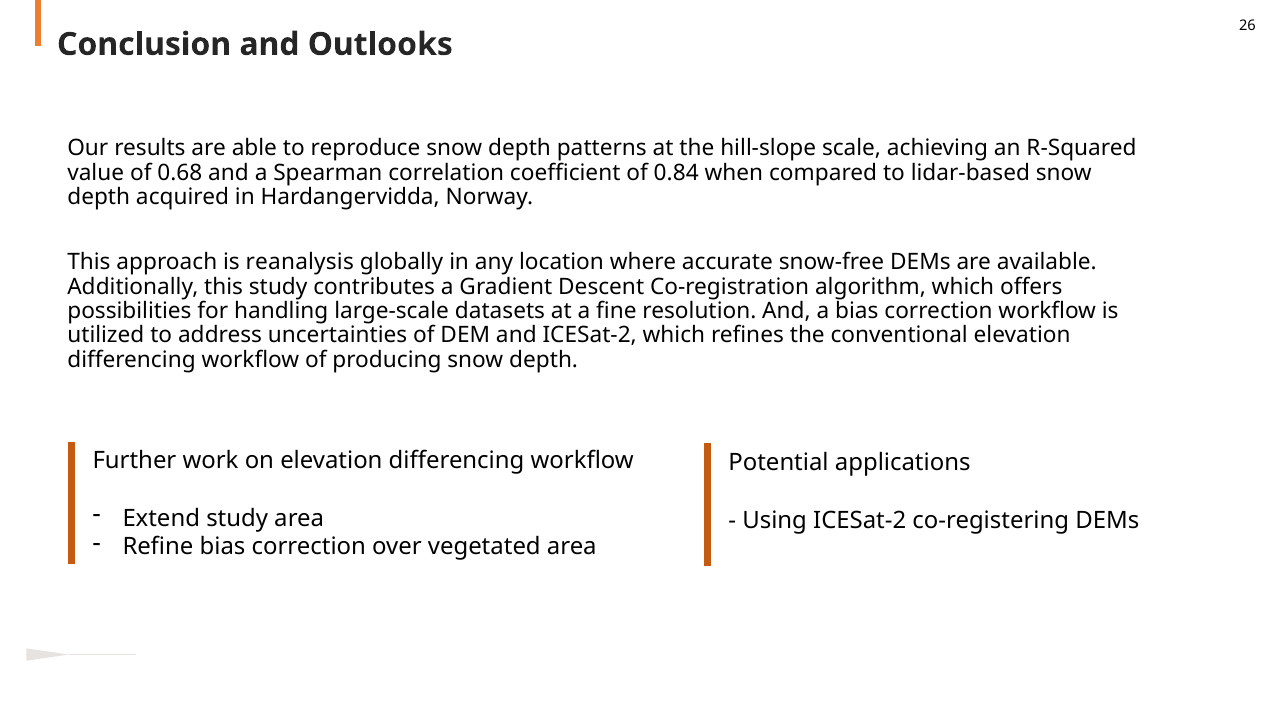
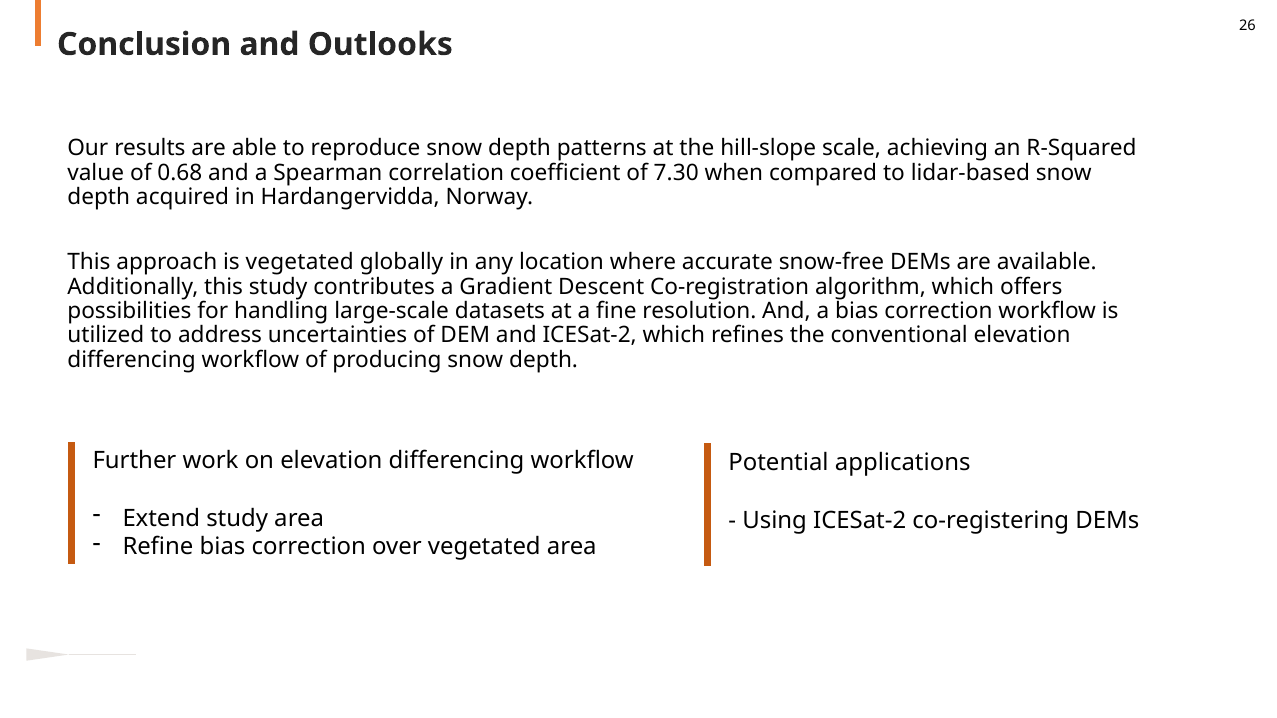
0.84: 0.84 -> 7.30
is reanalysis: reanalysis -> vegetated
